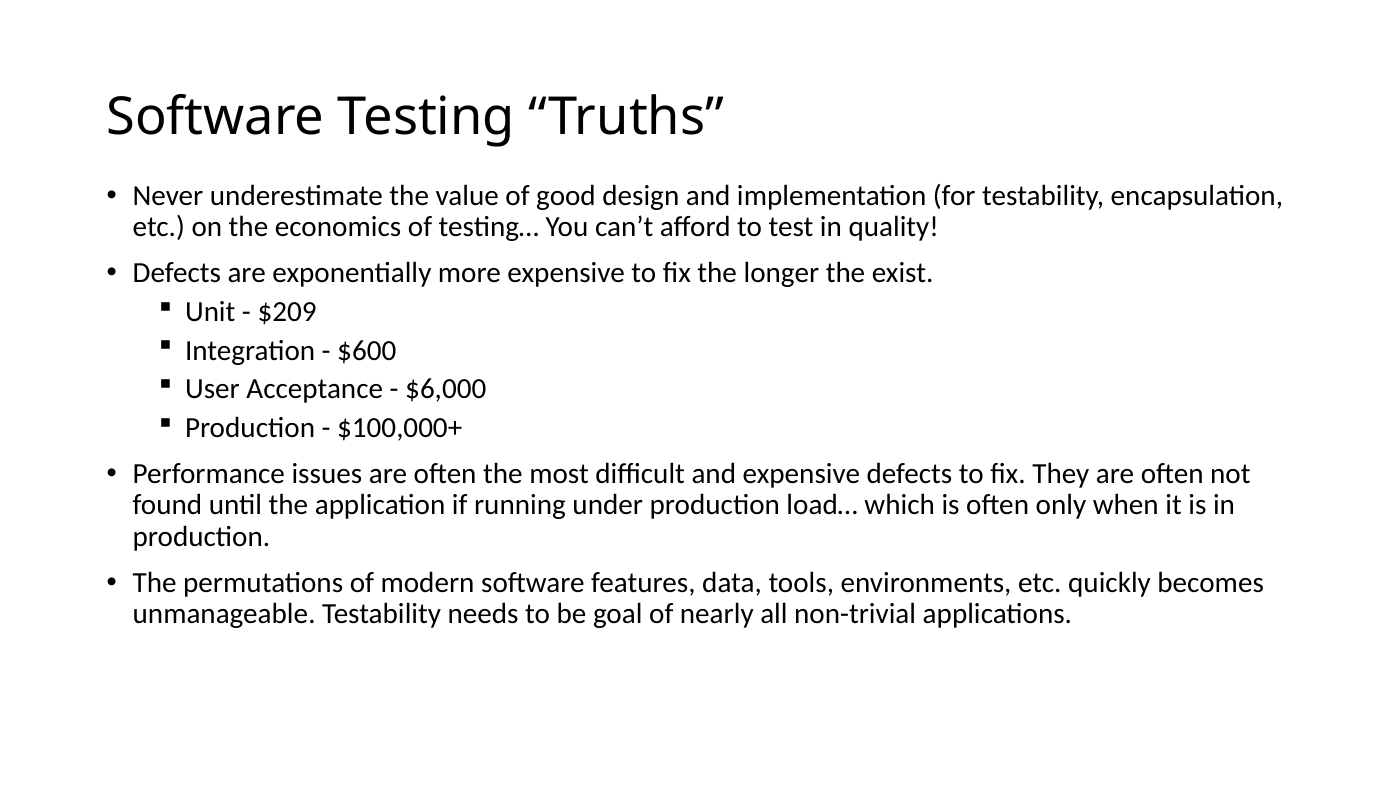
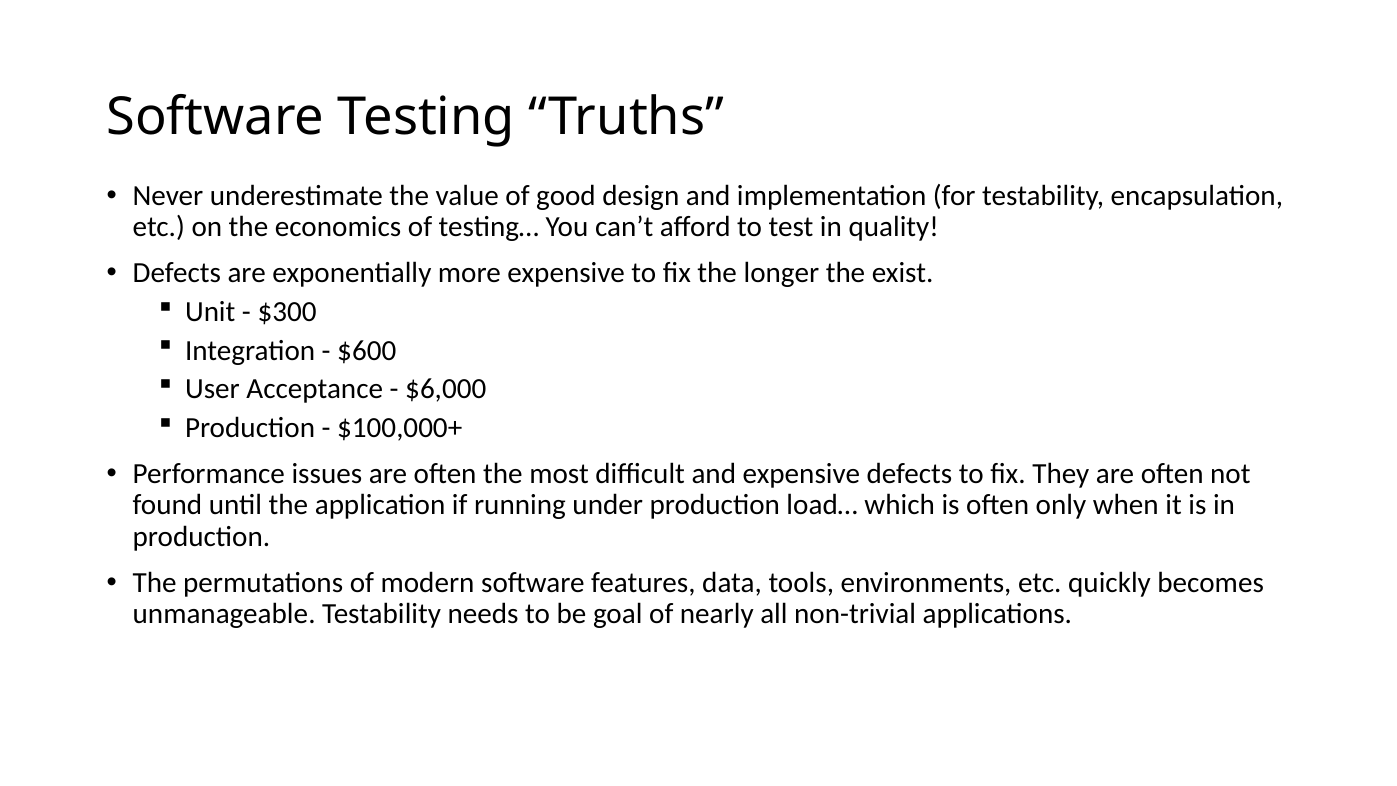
$209: $209 -> $300
